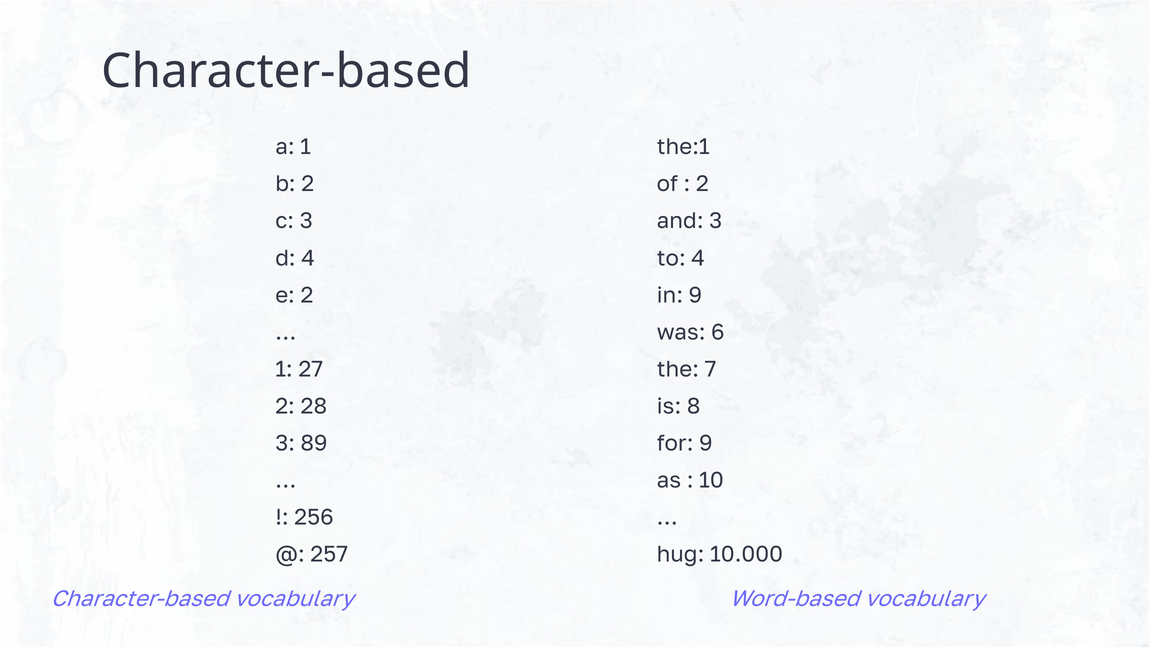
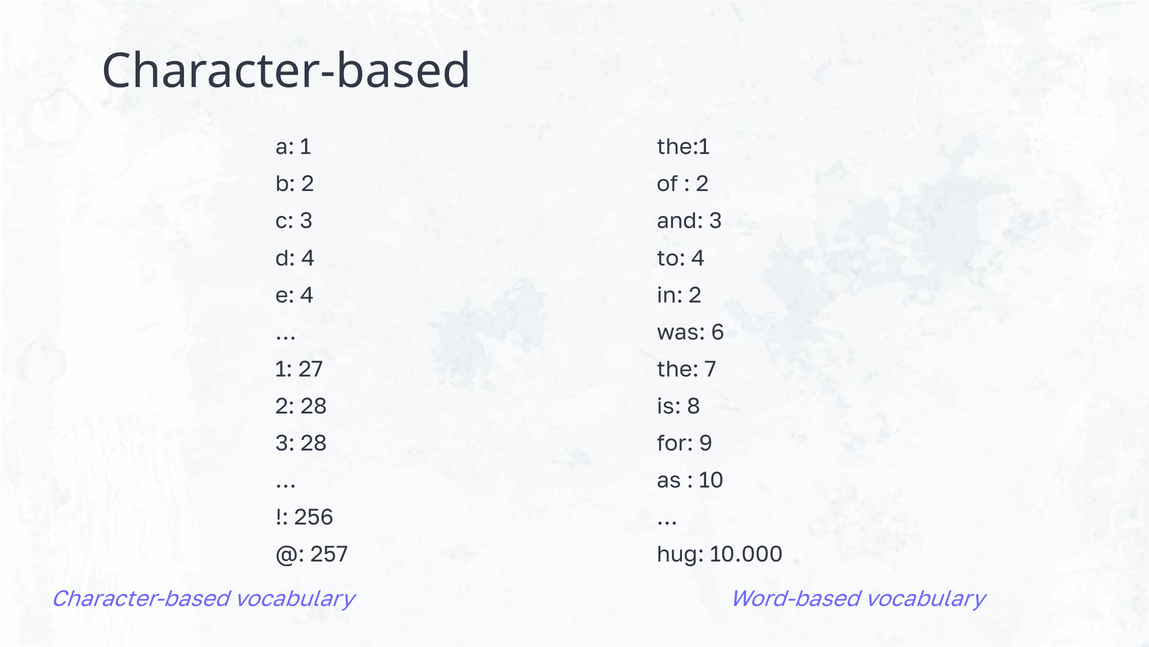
e 2: 2 -> 4
in 9: 9 -> 2
3 89: 89 -> 28
